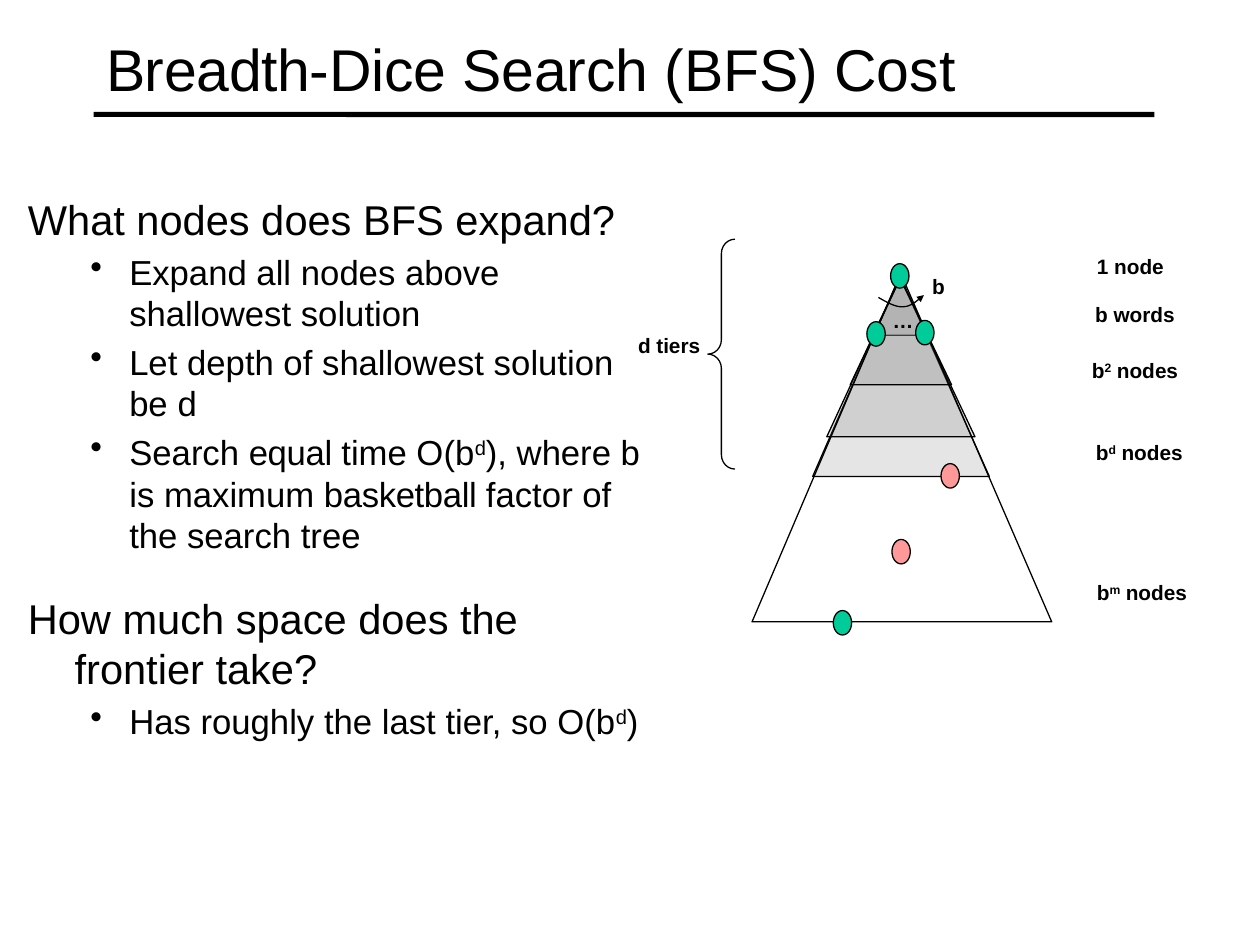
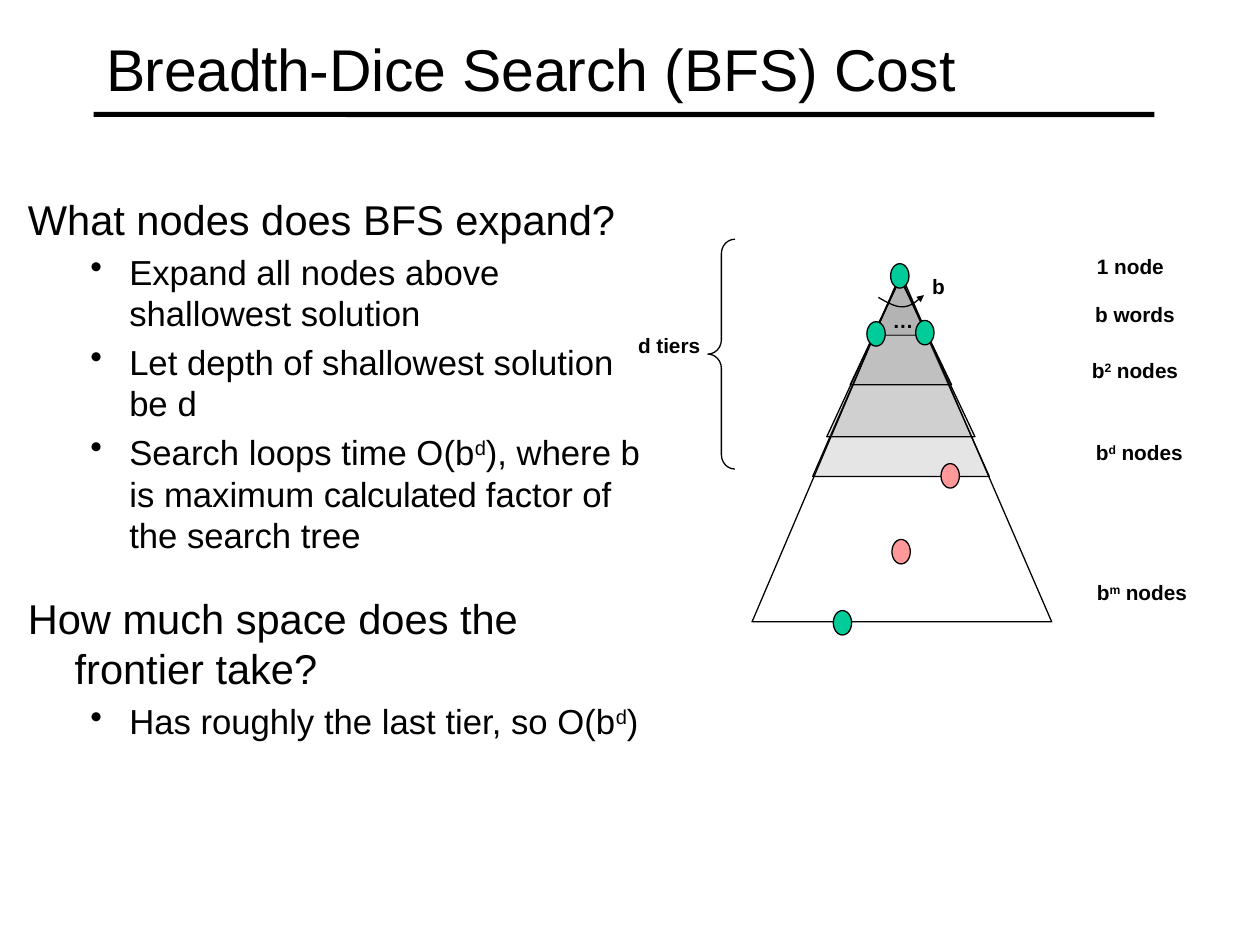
equal: equal -> loops
basketball: basketball -> calculated
